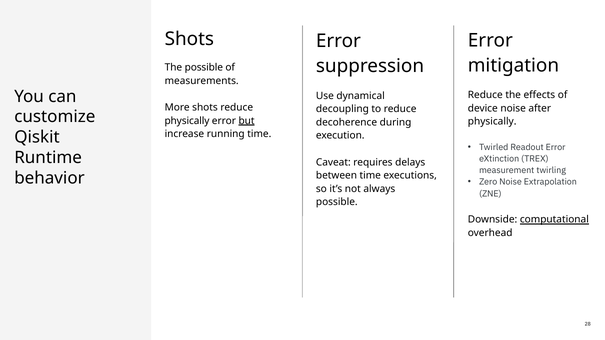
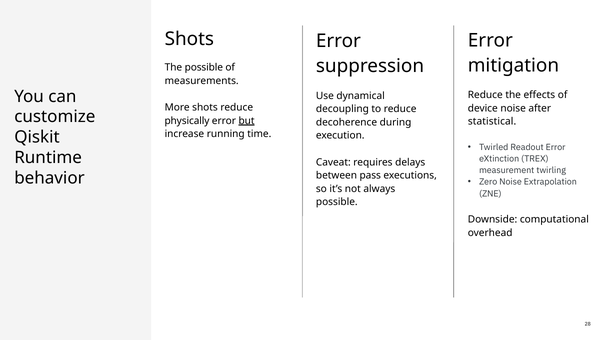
physically at (492, 122): physically -> statistical
between time: time -> pass
computational underline: present -> none
